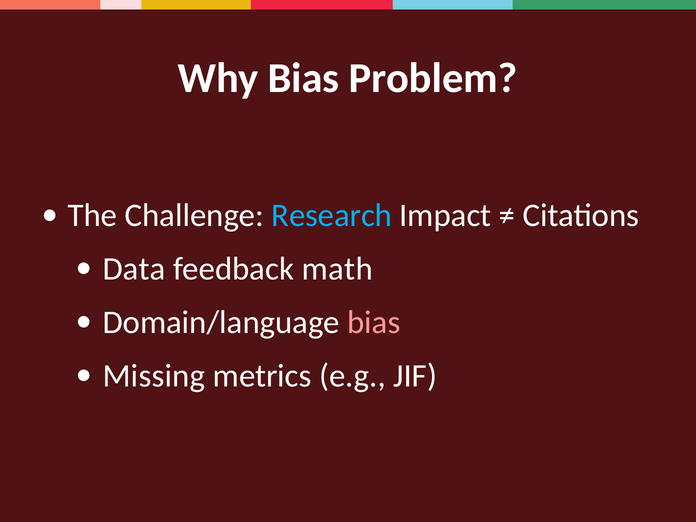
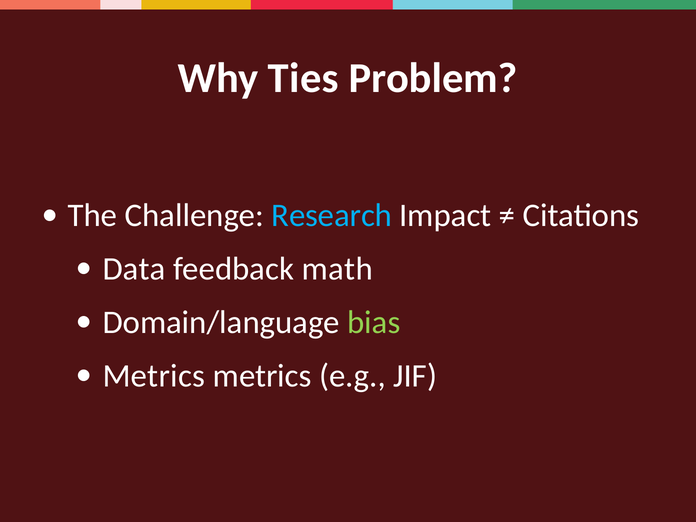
Why Bias: Bias -> Ties
bias at (374, 323) colour: pink -> light green
Missing at (154, 376): Missing -> Metrics
